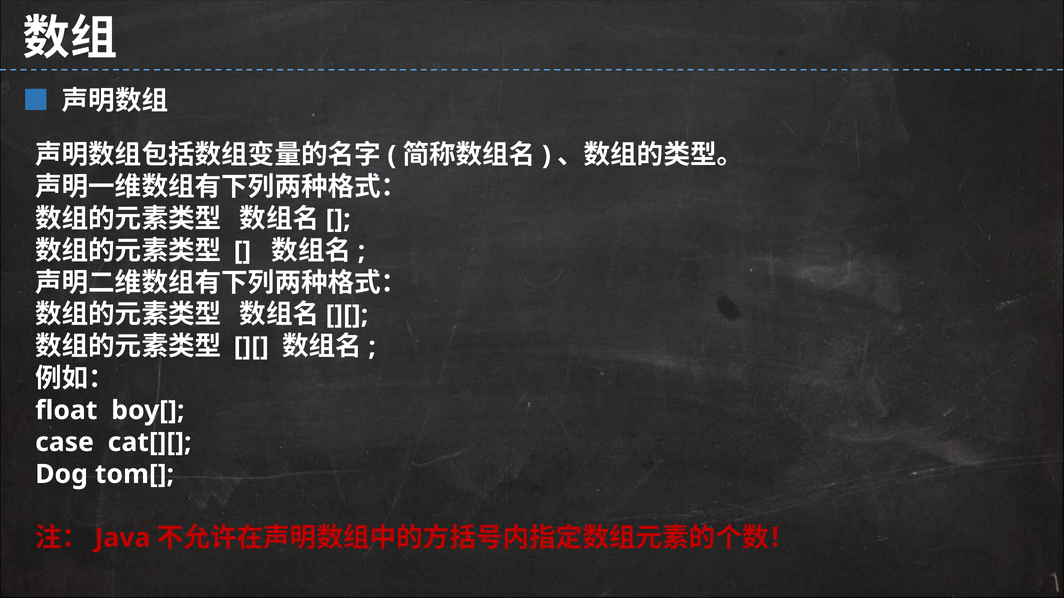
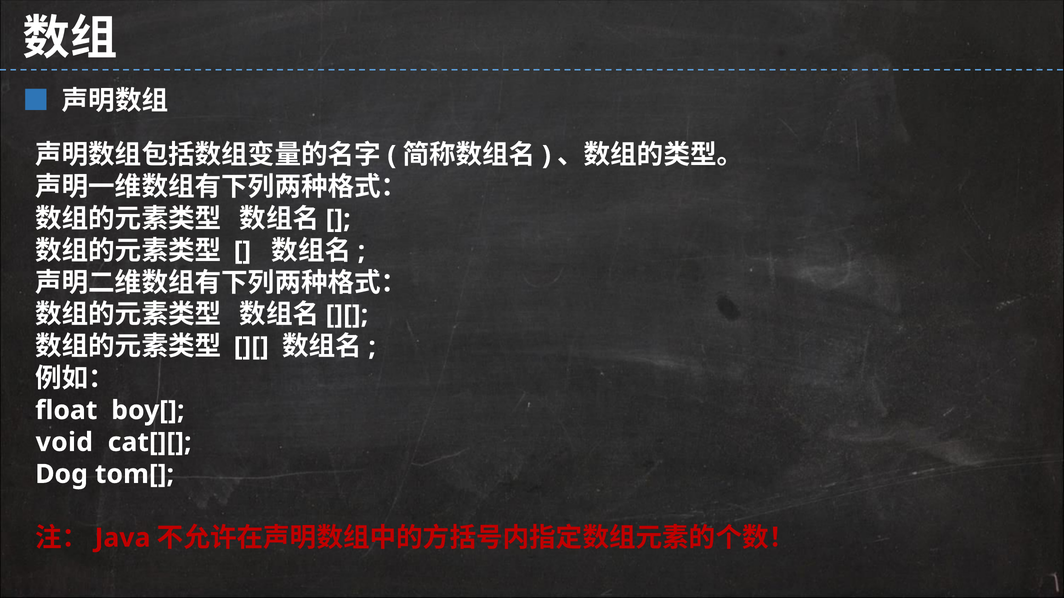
case: case -> void
